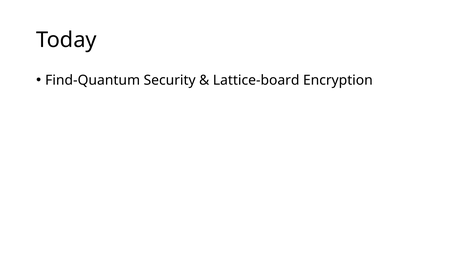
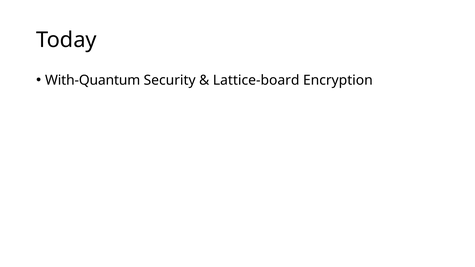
Find-Quantum: Find-Quantum -> With-Quantum
